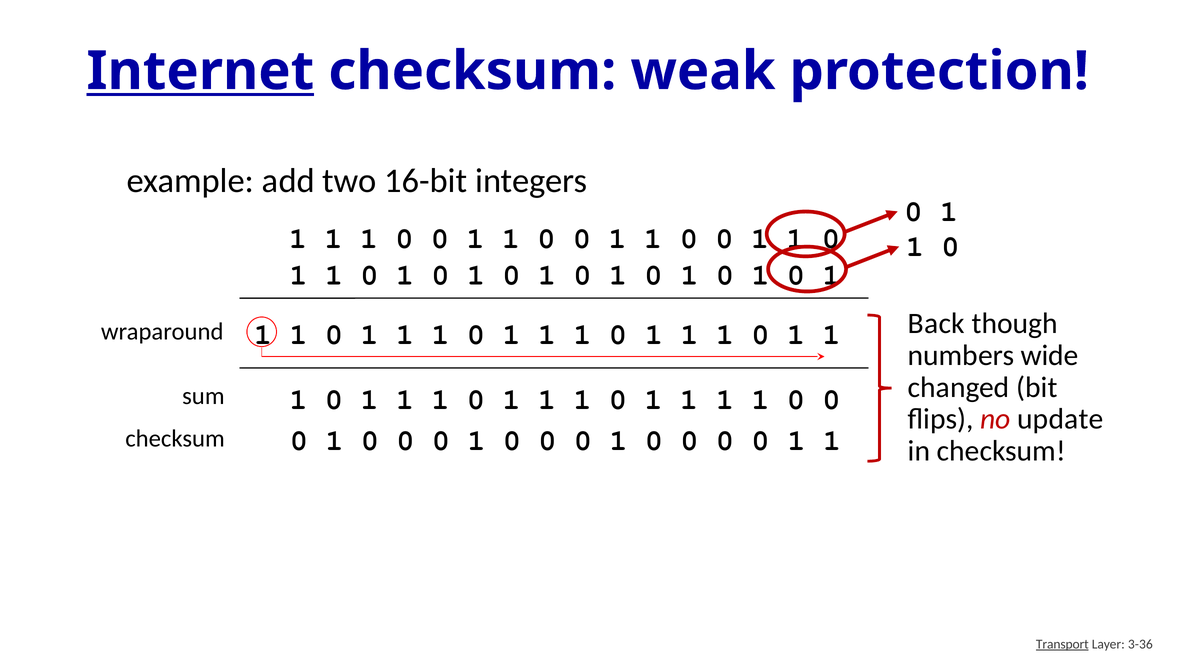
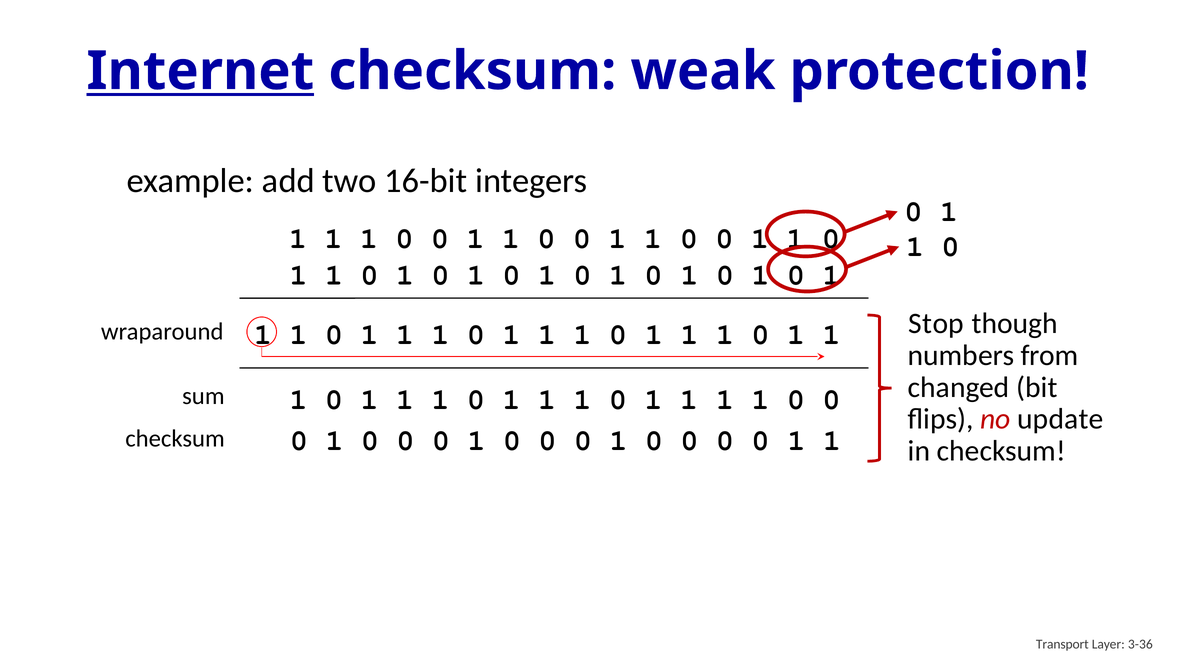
Back: Back -> Stop
wide: wide -> from
Transport underline: present -> none
